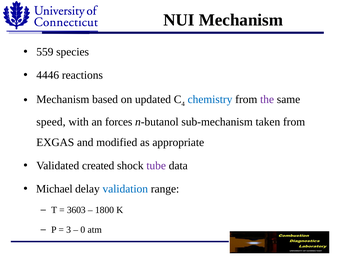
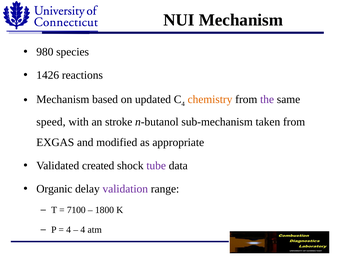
559: 559 -> 980
4446: 4446 -> 1426
chemistry colour: blue -> orange
forces: forces -> stroke
Michael: Michael -> Organic
validation colour: blue -> purple
3603: 3603 -> 7100
3 at (69, 230): 3 -> 4
0 at (83, 230): 0 -> 4
